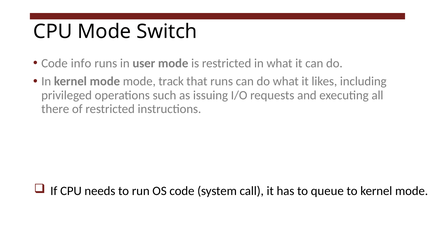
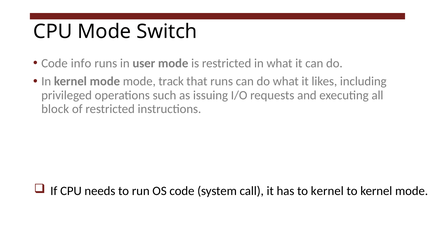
there: there -> block
has to queue: queue -> kernel
